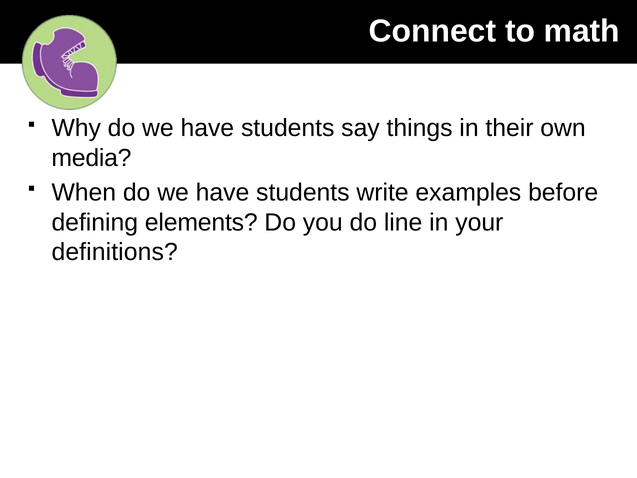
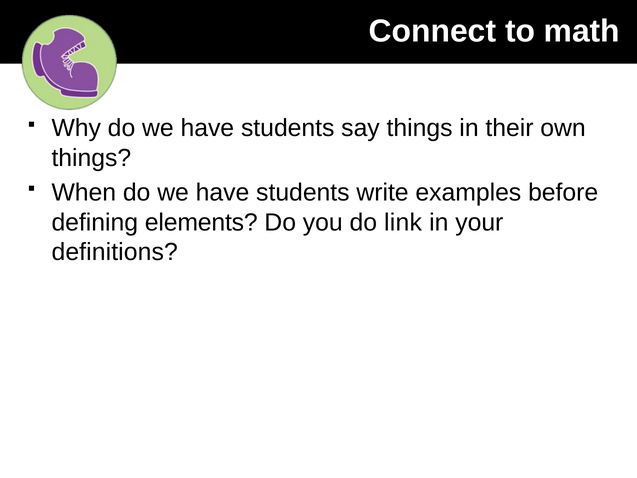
media at (91, 158): media -> things
line: line -> link
